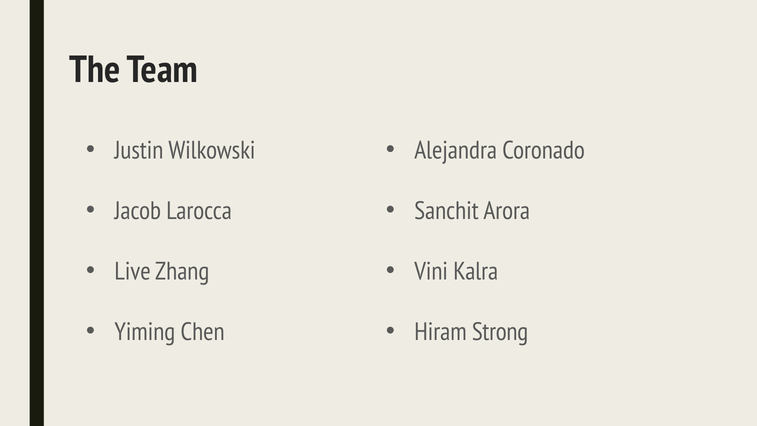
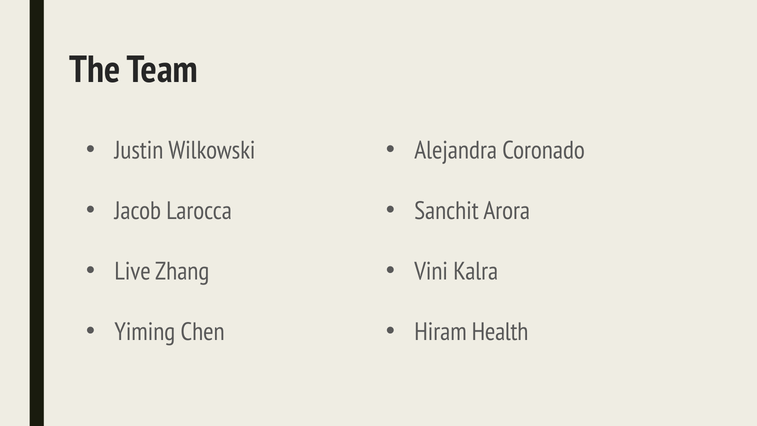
Strong: Strong -> Health
